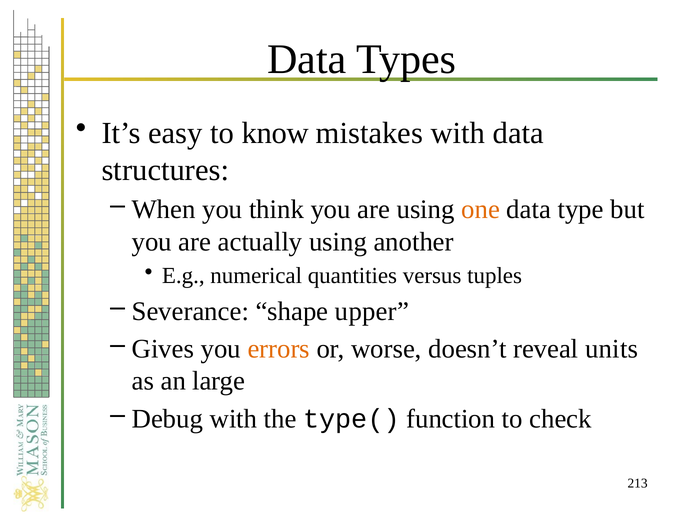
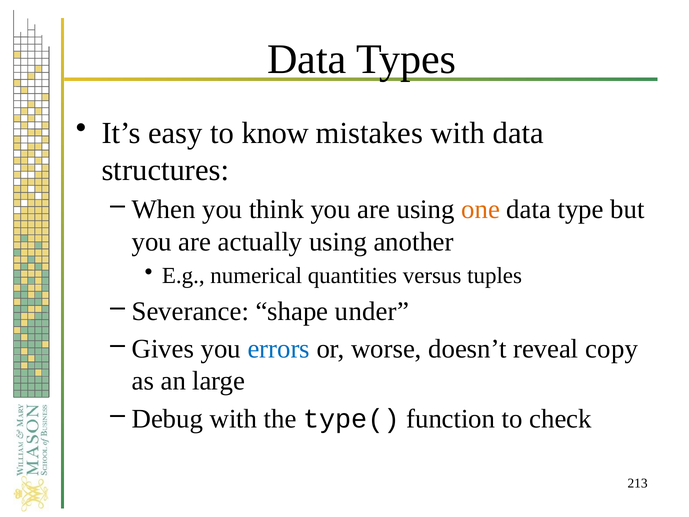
upper: upper -> under
errors colour: orange -> blue
units: units -> copy
